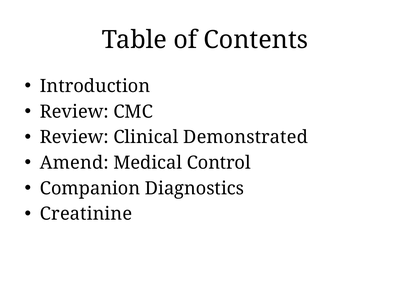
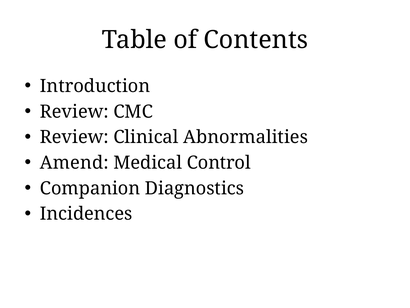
Demonstrated: Demonstrated -> Abnormalities
Creatinine: Creatinine -> Incidences
